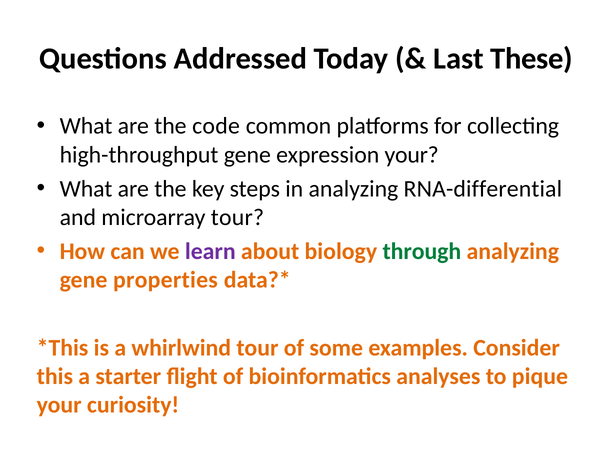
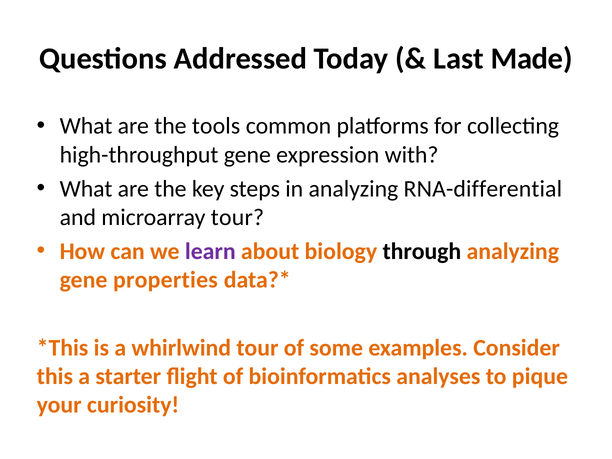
These: These -> Made
code: code -> tools
expression your: your -> with
through colour: green -> black
